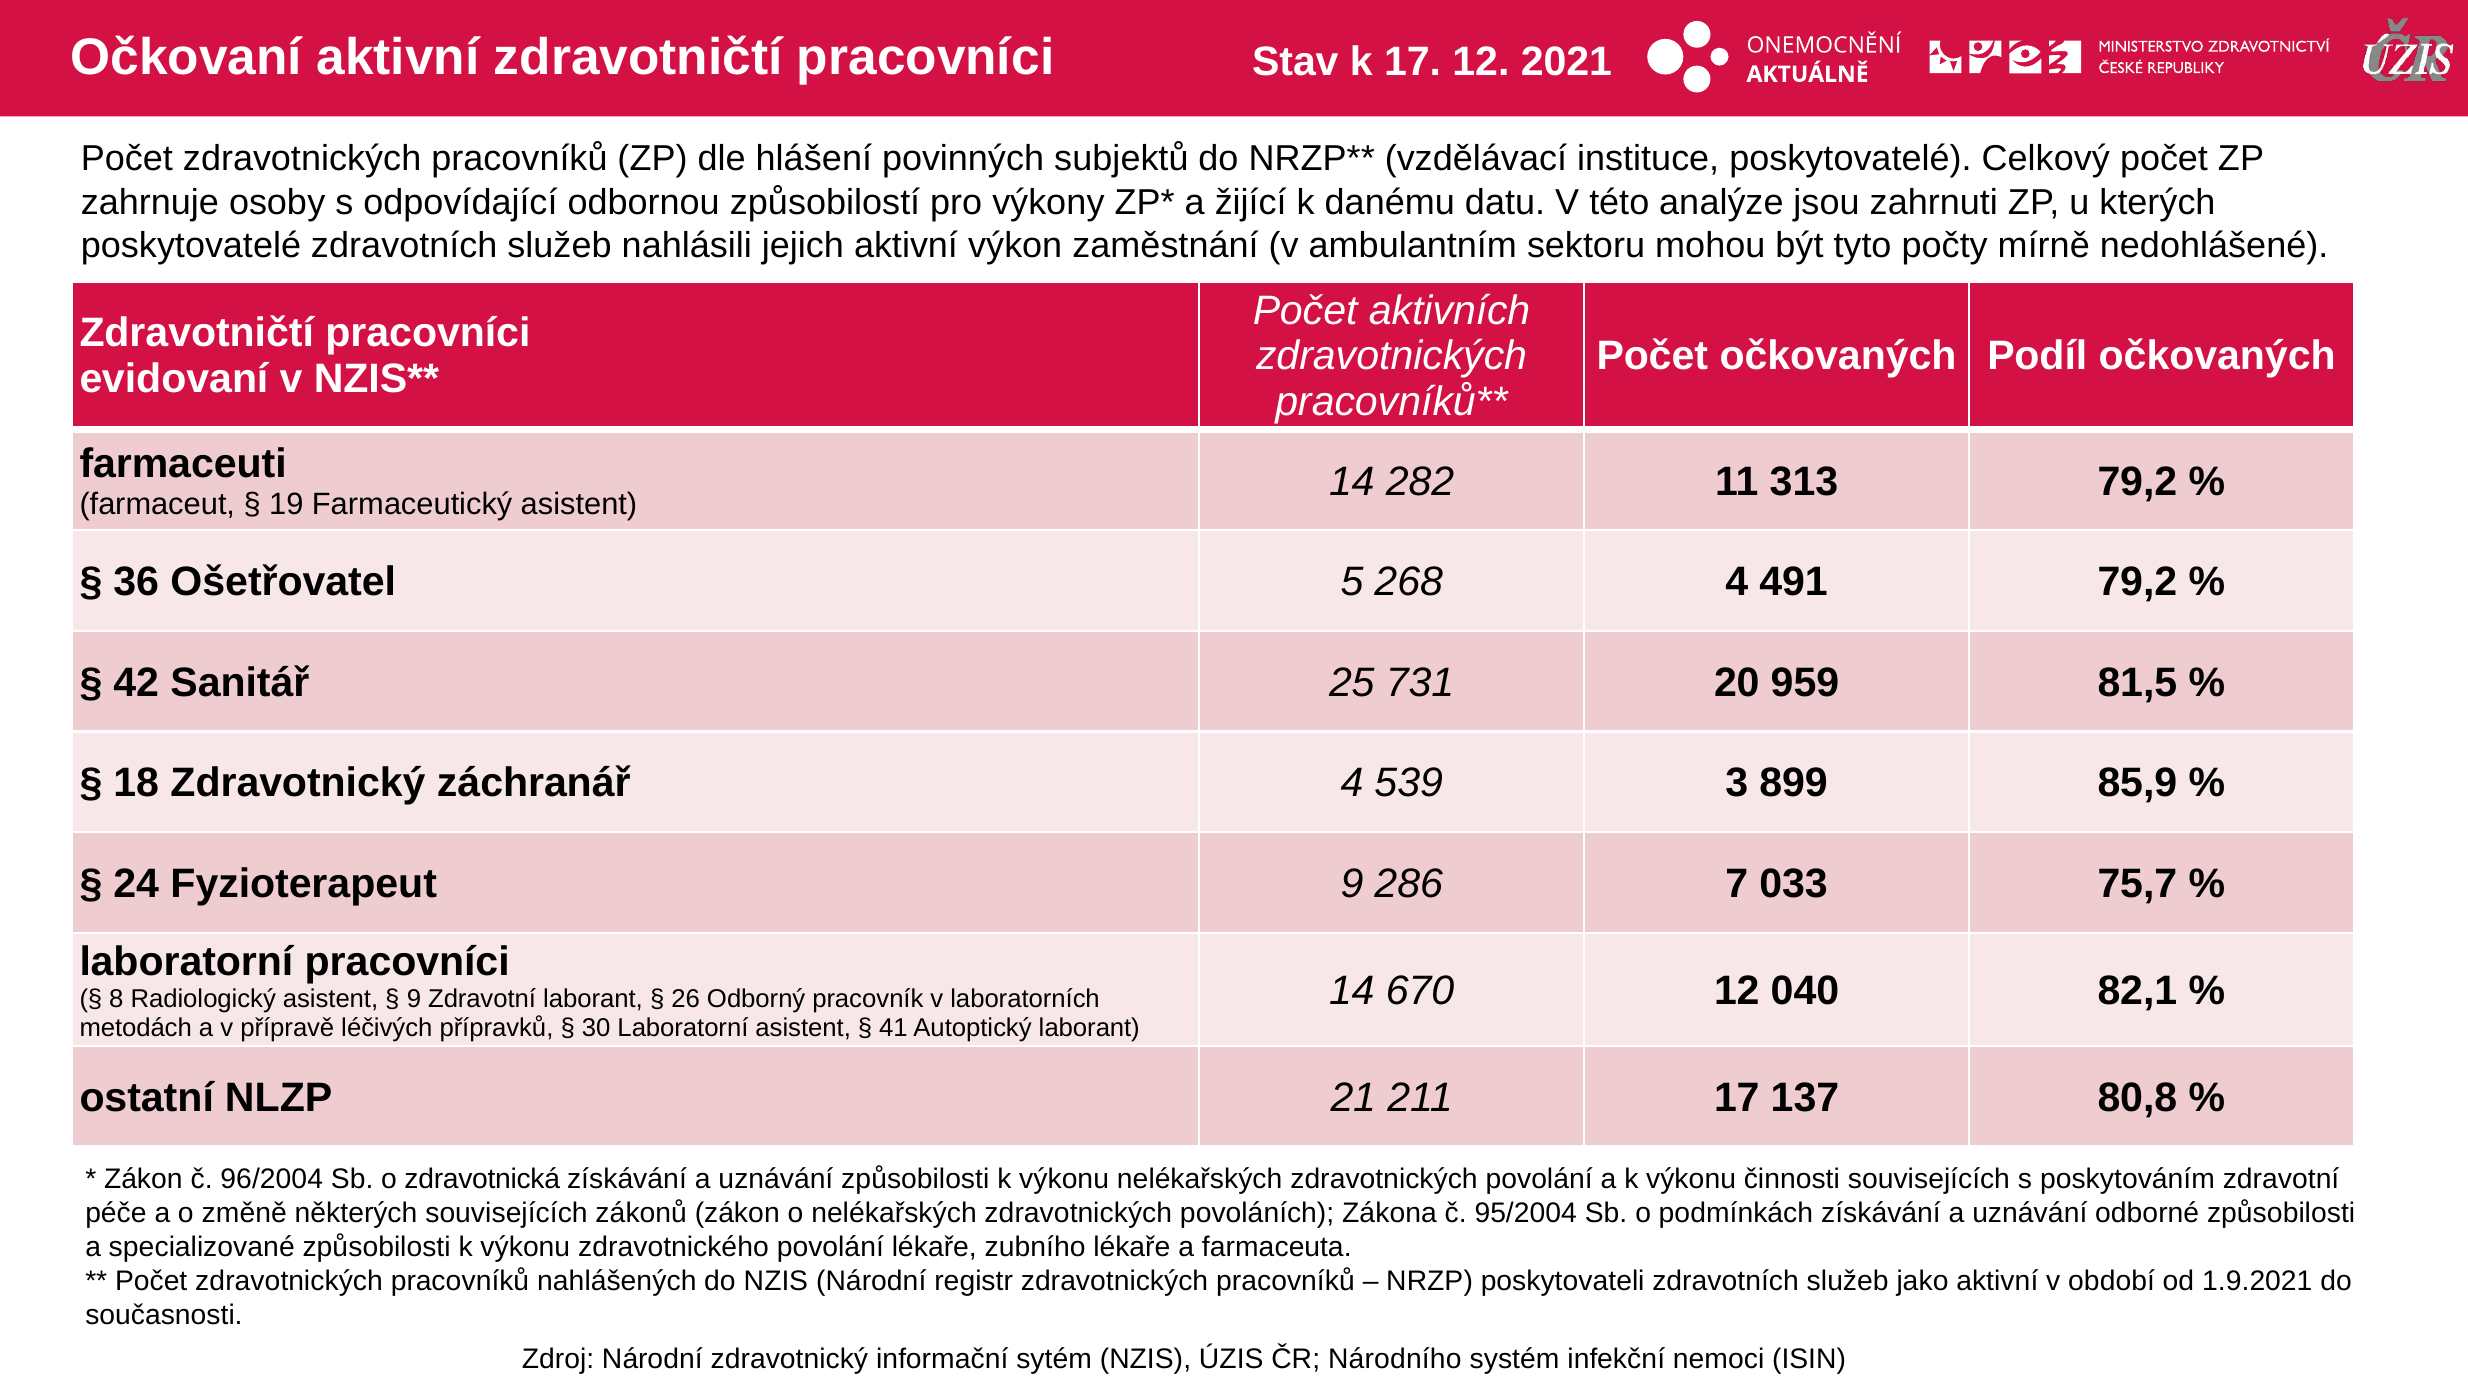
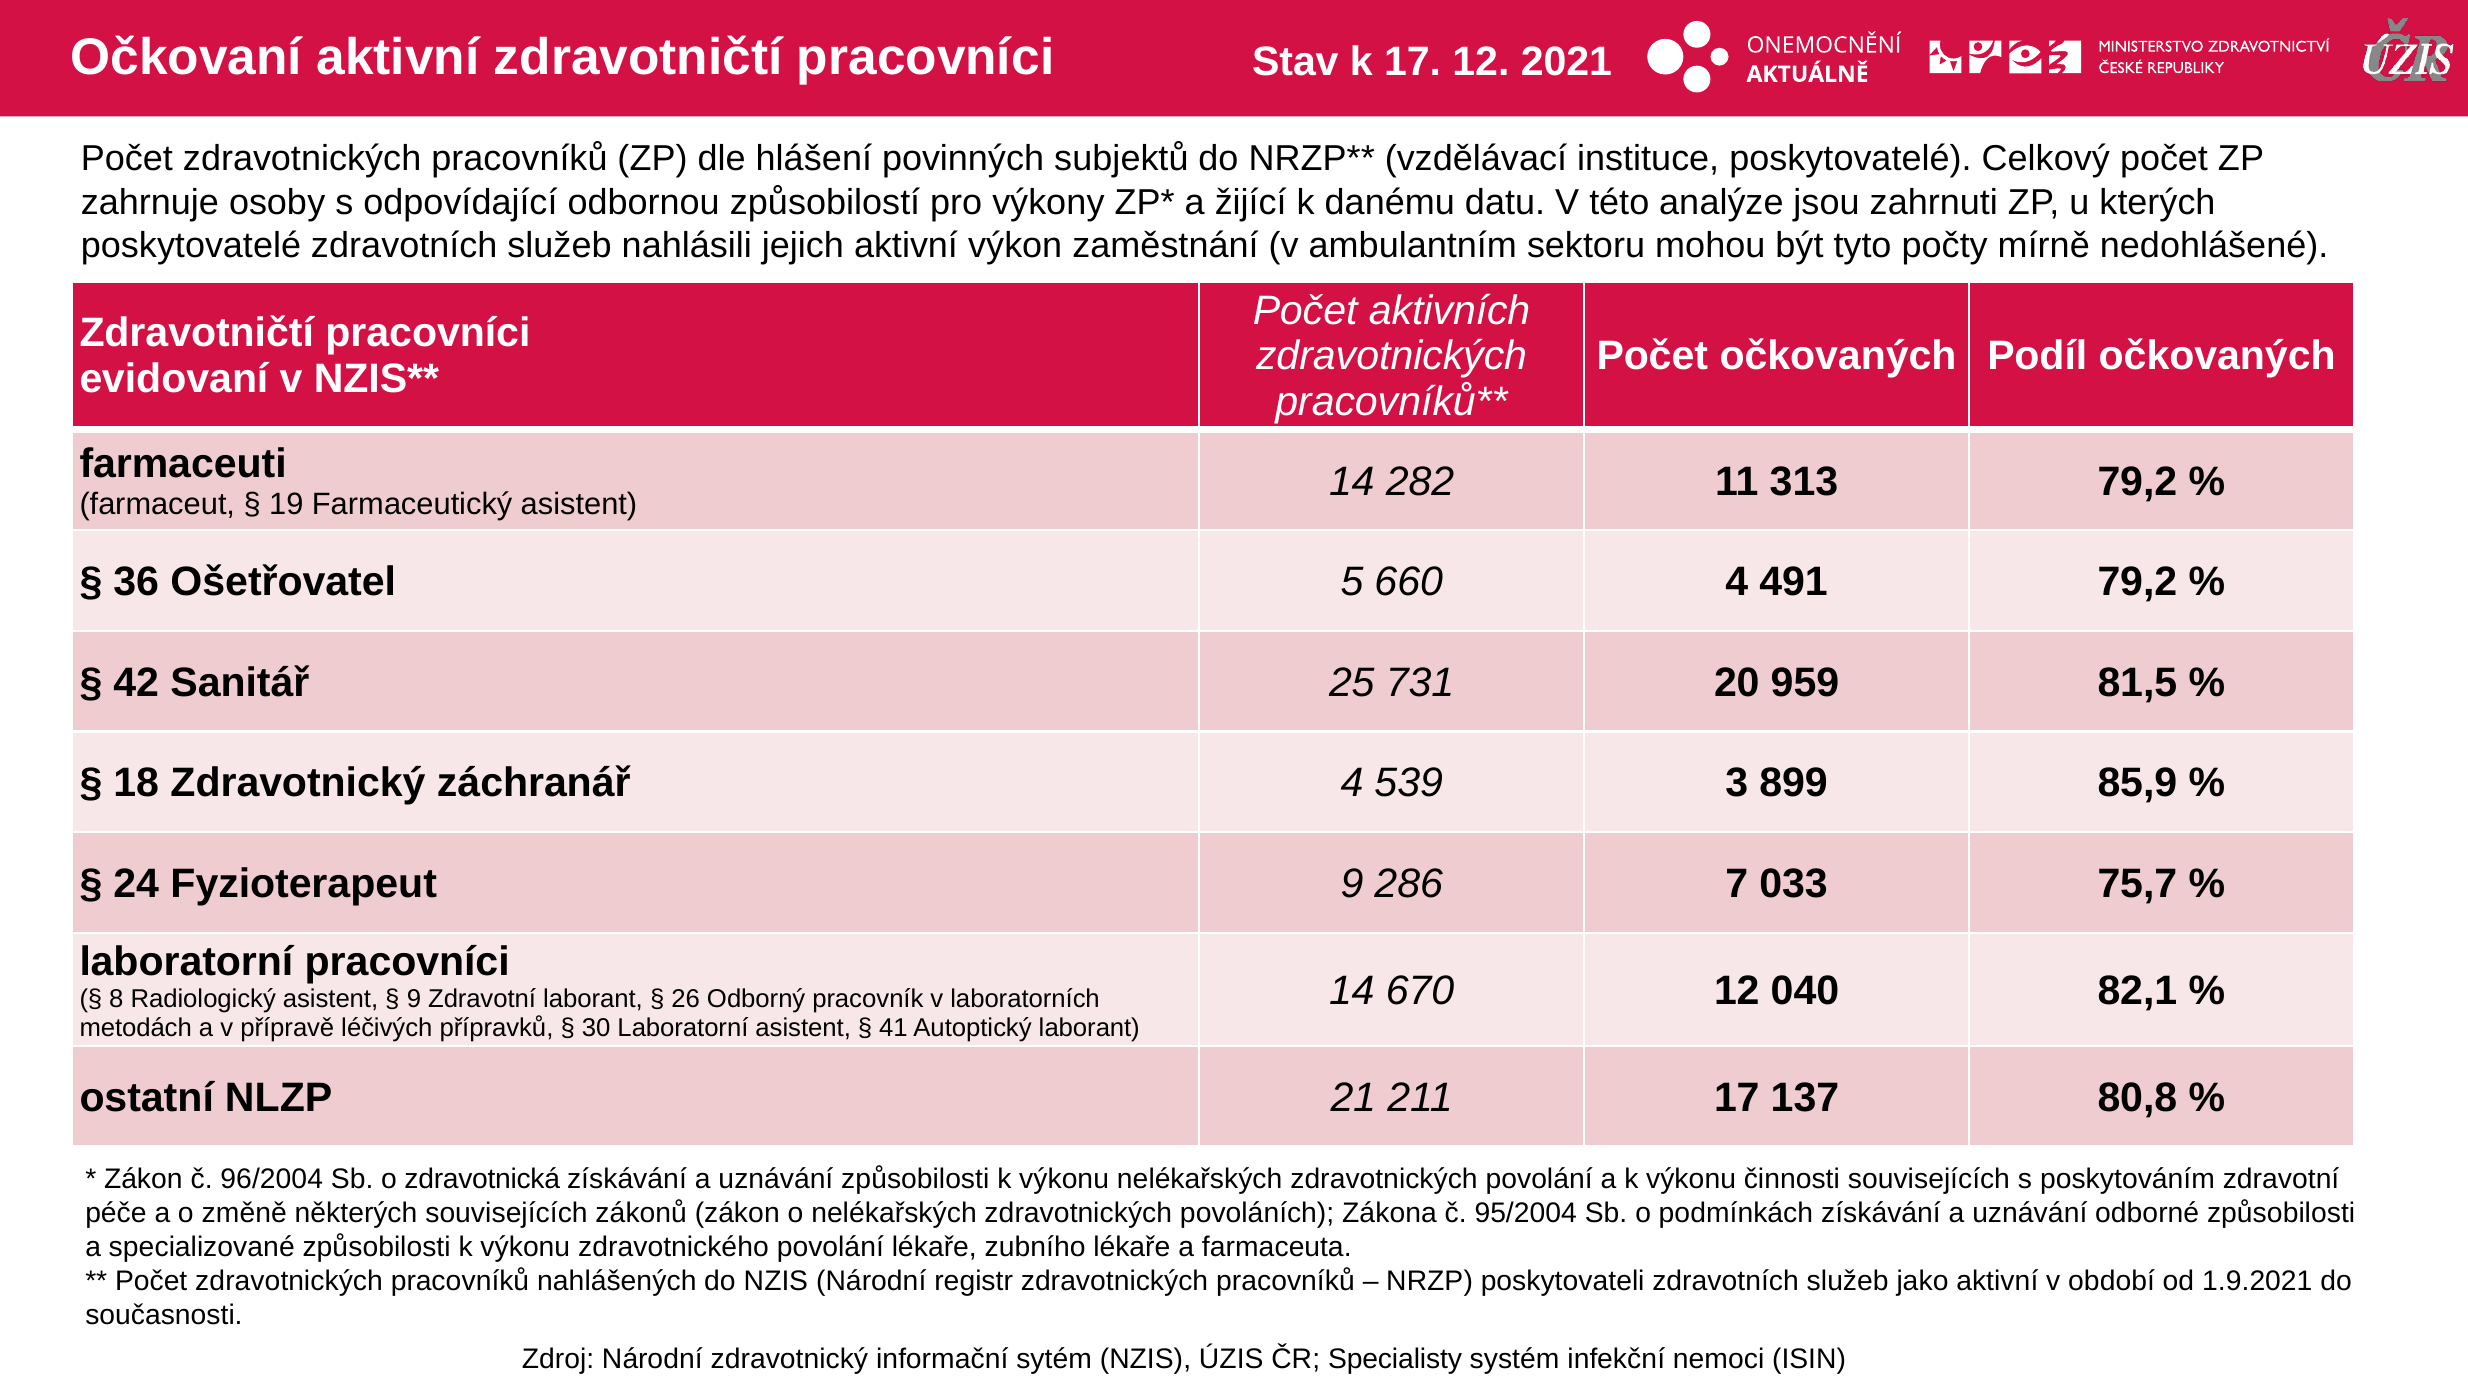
268: 268 -> 660
Národního: Národního -> Specialisty
